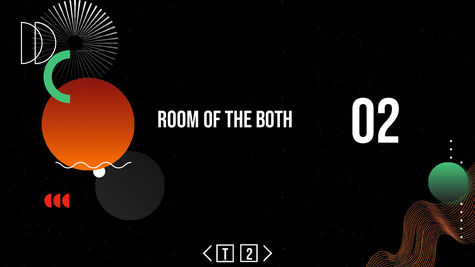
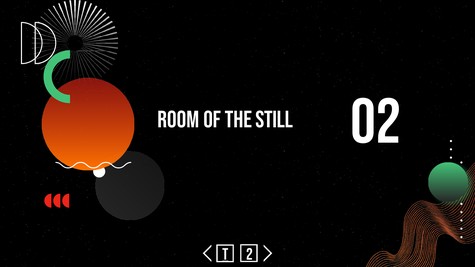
both: both -> still
